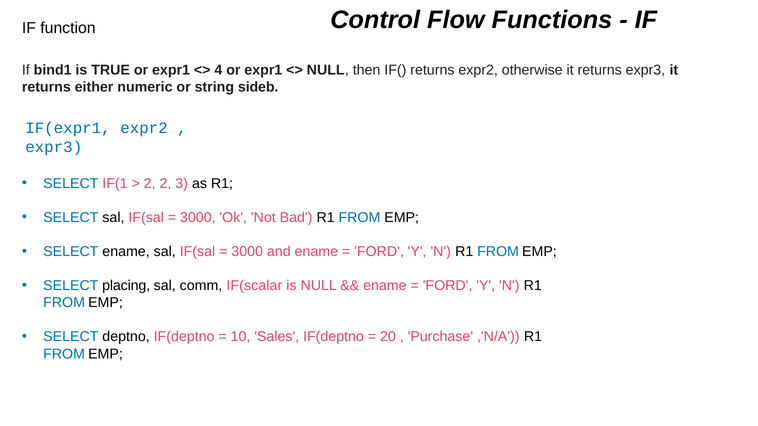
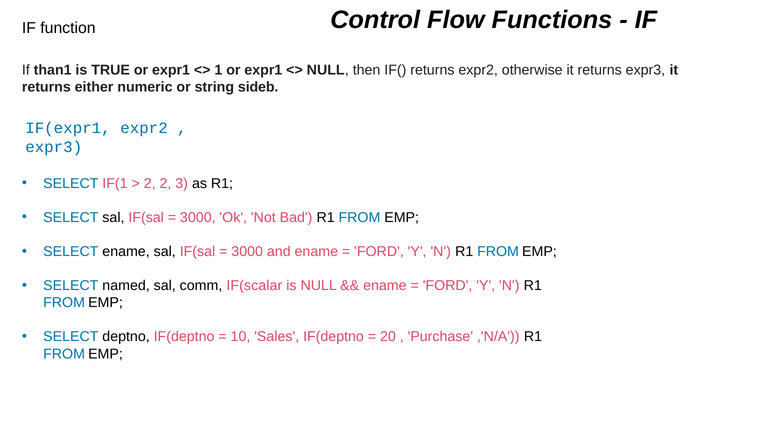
bind1: bind1 -> than1
4: 4 -> 1
placing: placing -> named
